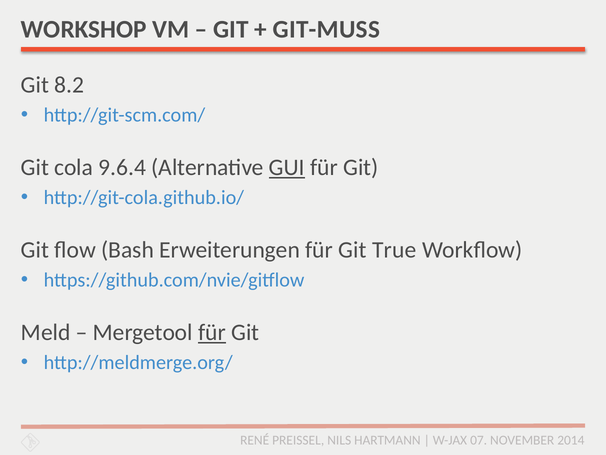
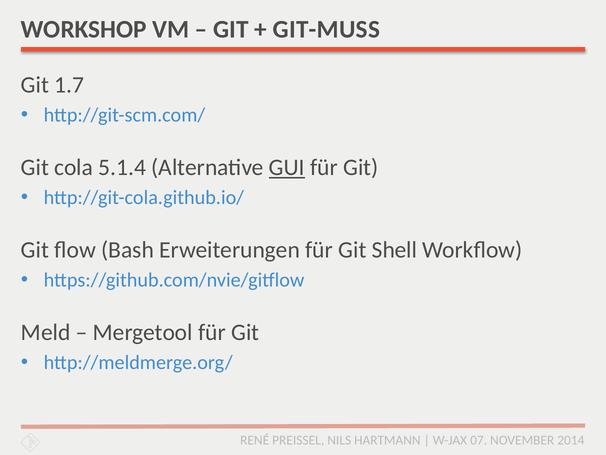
8.2: 8.2 -> 1.7
9.6.4: 9.6.4 -> 5.1.4
True: True -> Shell
für at (212, 332) underline: present -> none
